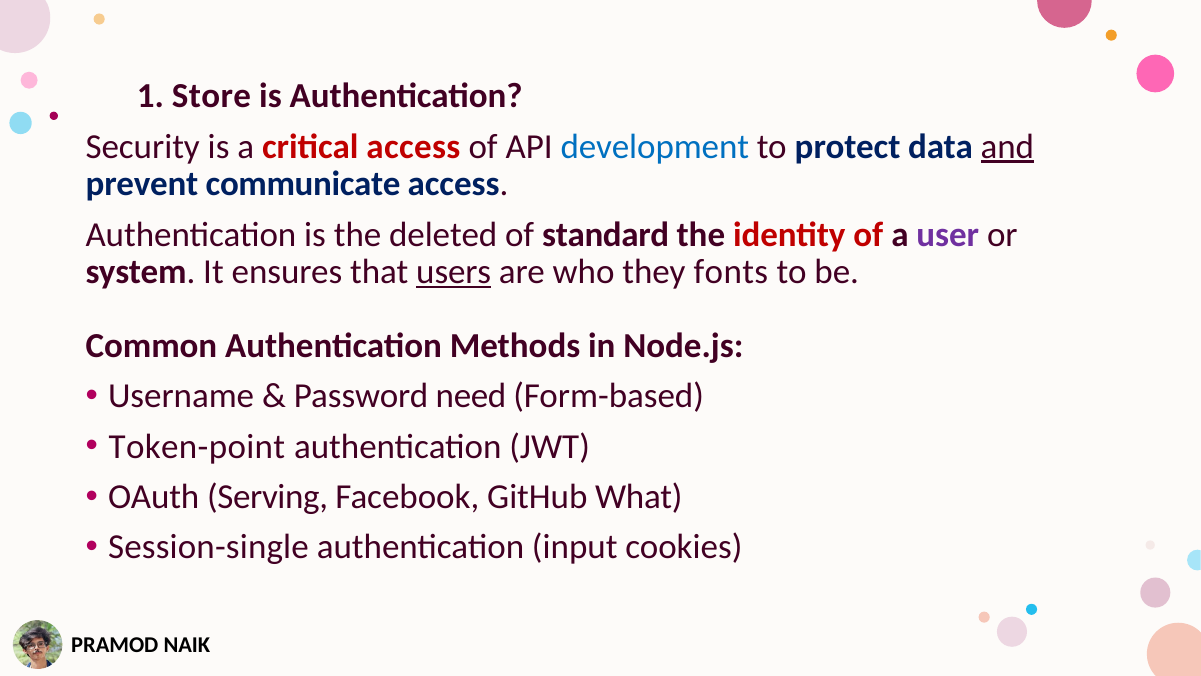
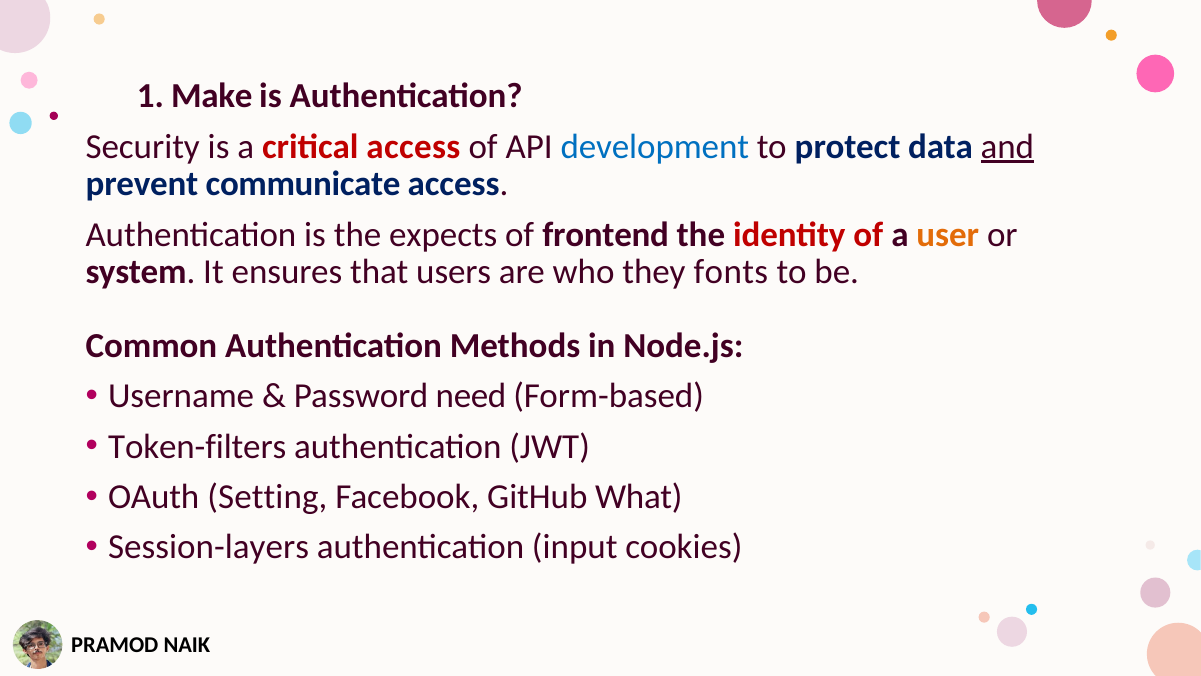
Store: Store -> Make
deleted: deleted -> expects
standard: standard -> frontend
user colour: purple -> orange
users underline: present -> none
Token-point: Token-point -> Token-filters
Serving: Serving -> Setting
Session-single: Session-single -> Session-layers
